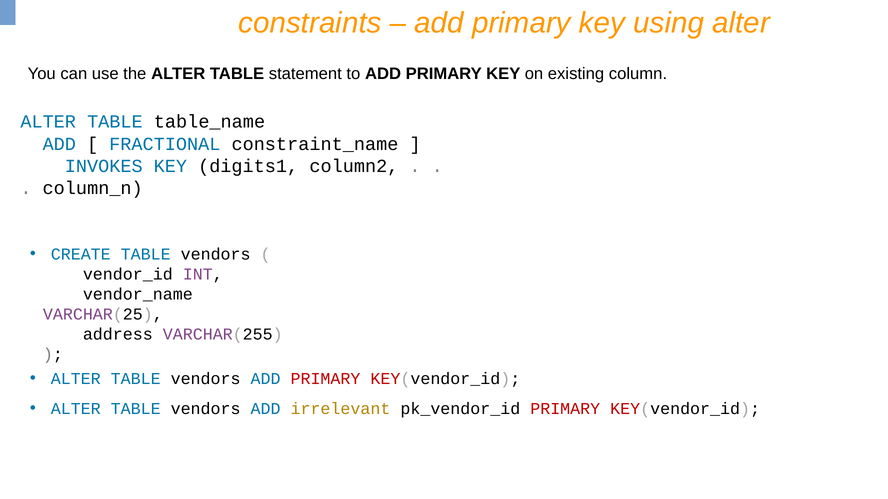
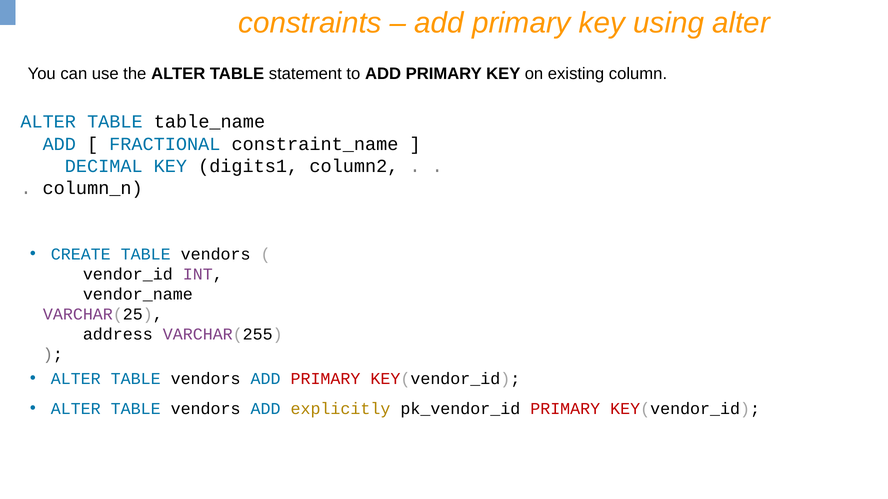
INVOKES: INVOKES -> DECIMAL
irrelevant: irrelevant -> explicitly
